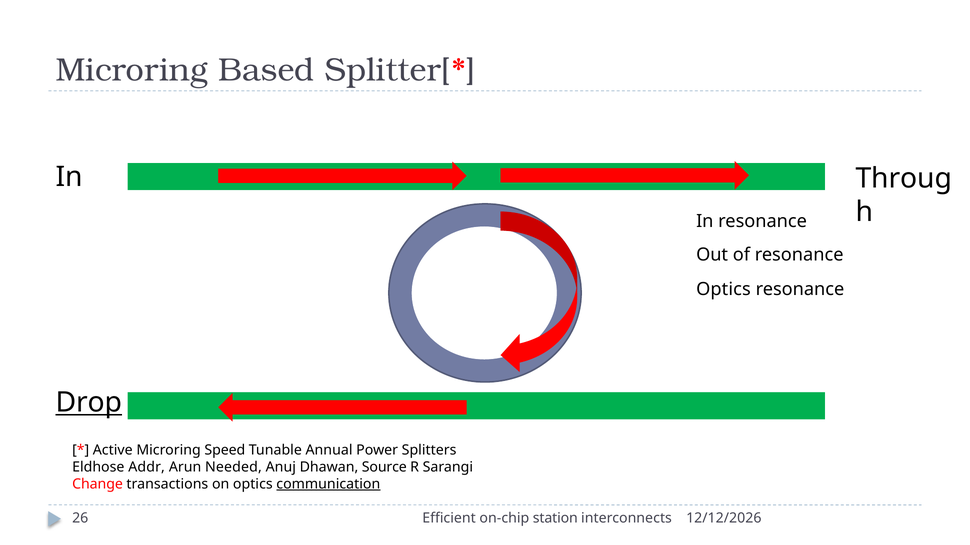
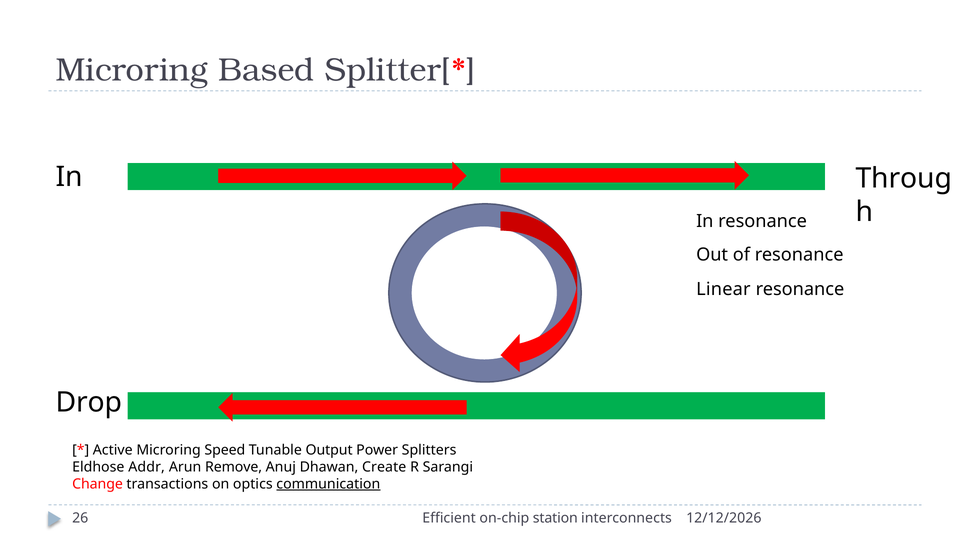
Optics at (723, 289): Optics -> Linear
Drop underline: present -> none
Annual: Annual -> Output
Needed: Needed -> Remove
Source: Source -> Create
